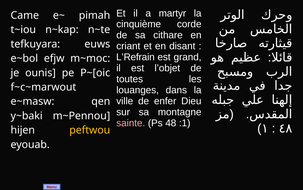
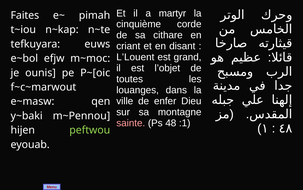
Came: Came -> Faites
L’Refrain: L’Refrain -> L’Louent
peftwou colour: yellow -> light green
